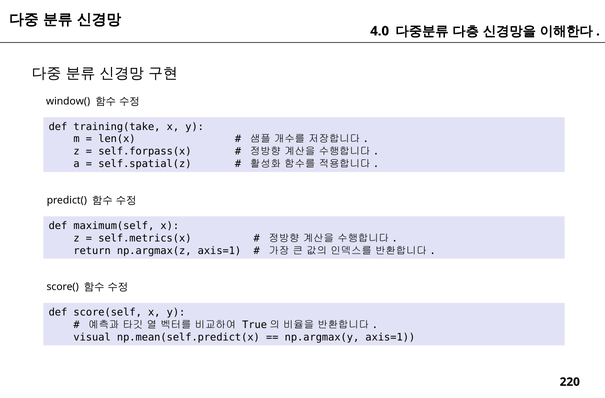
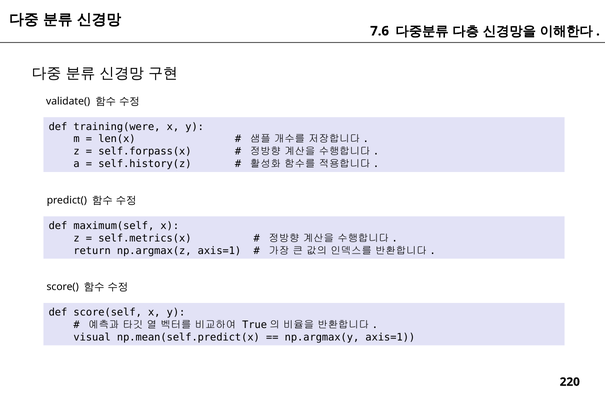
4.0: 4.0 -> 7.6
window(: window( -> validate(
training(take: training(take -> training(were
self.spatial(z: self.spatial(z -> self.history(z
